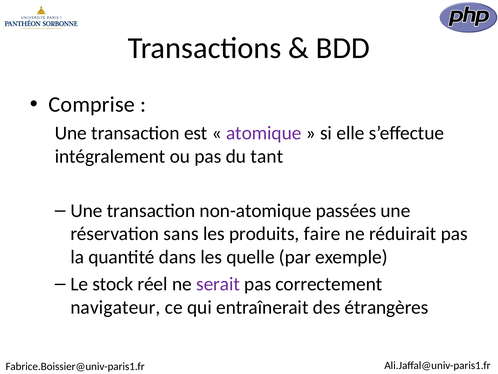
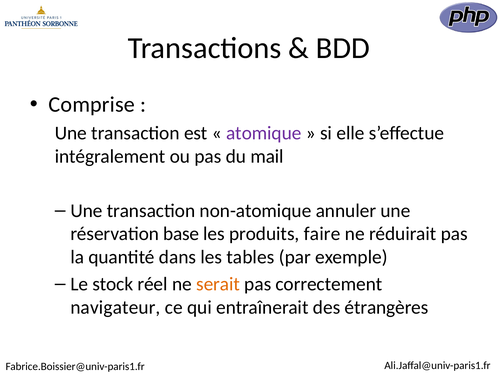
tant: tant -> mail
passées: passées -> annuler
sans: sans -> base
quelle: quelle -> tables
serait colour: purple -> orange
